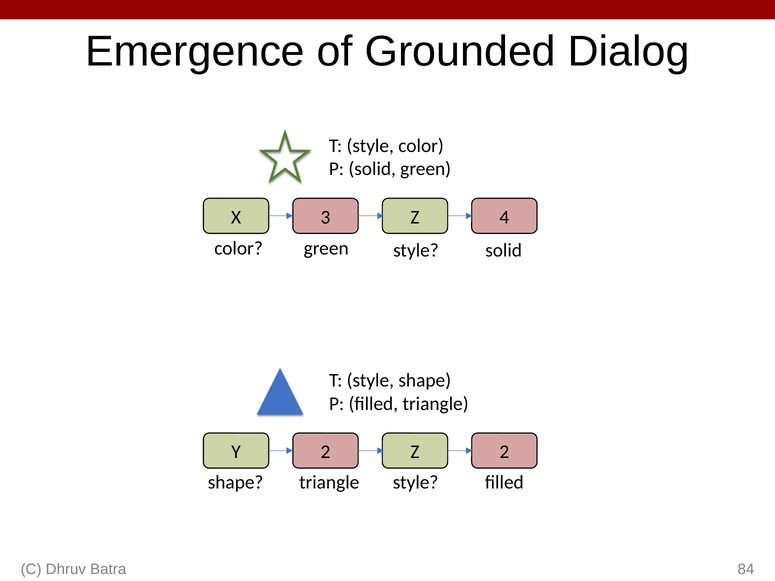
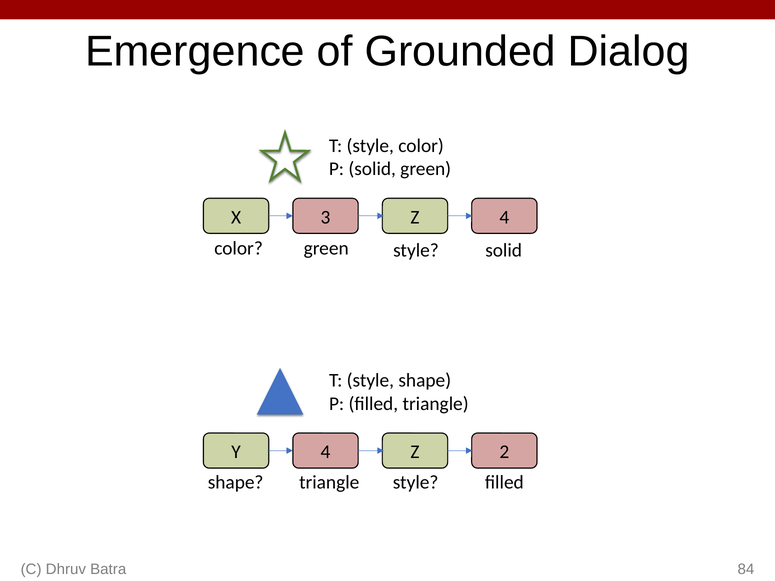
Y 2: 2 -> 4
